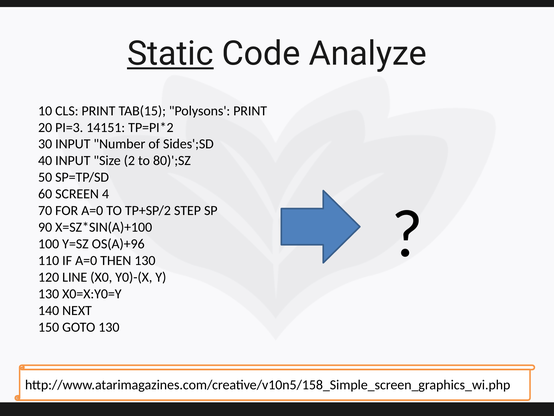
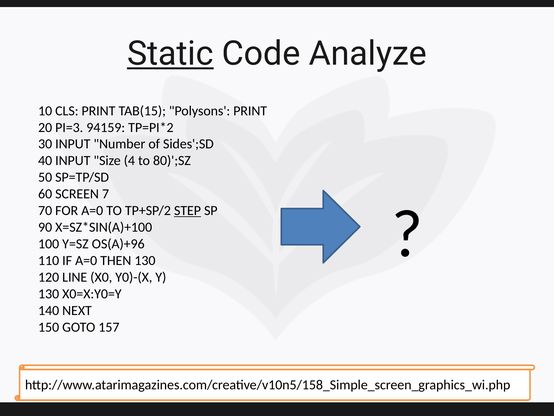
14151: 14151 -> 94159
2: 2 -> 4
4: 4 -> 7
STEP underline: none -> present
GOTO 130: 130 -> 157
